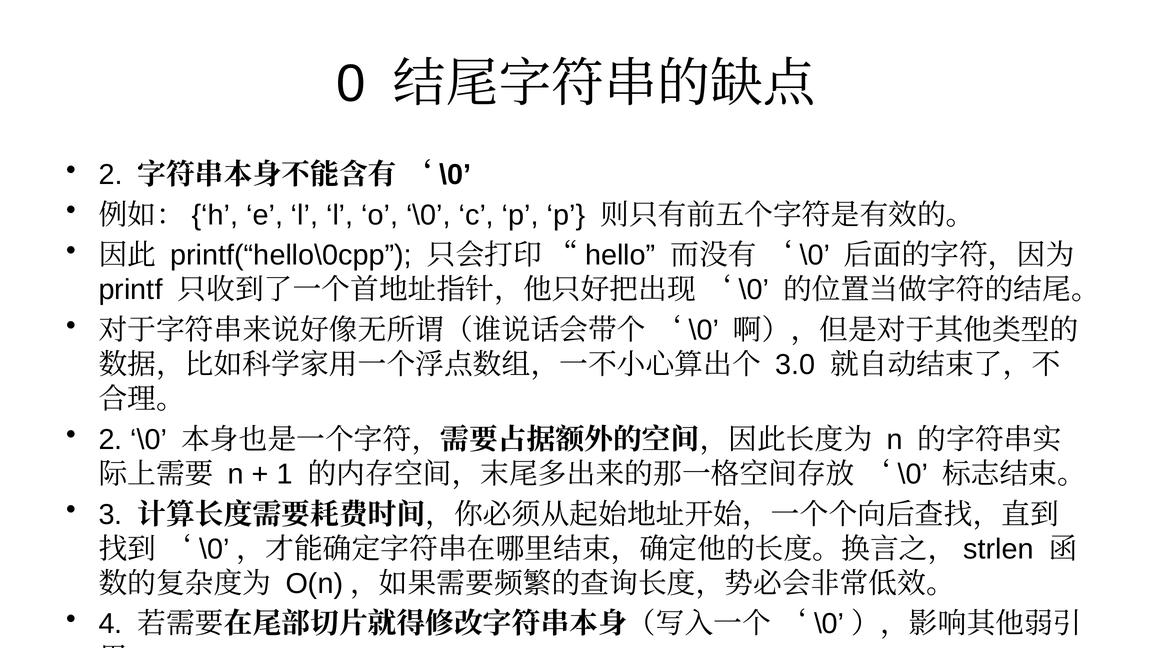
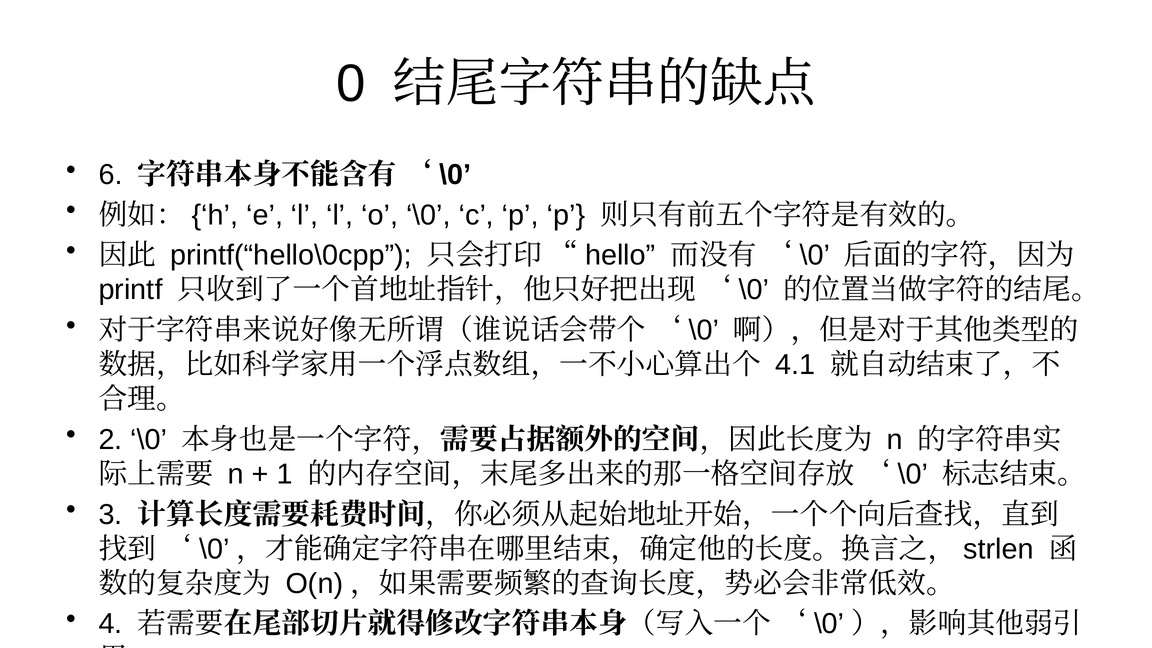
2 at (111, 175): 2 -> 6
3.0: 3.0 -> 4.1
